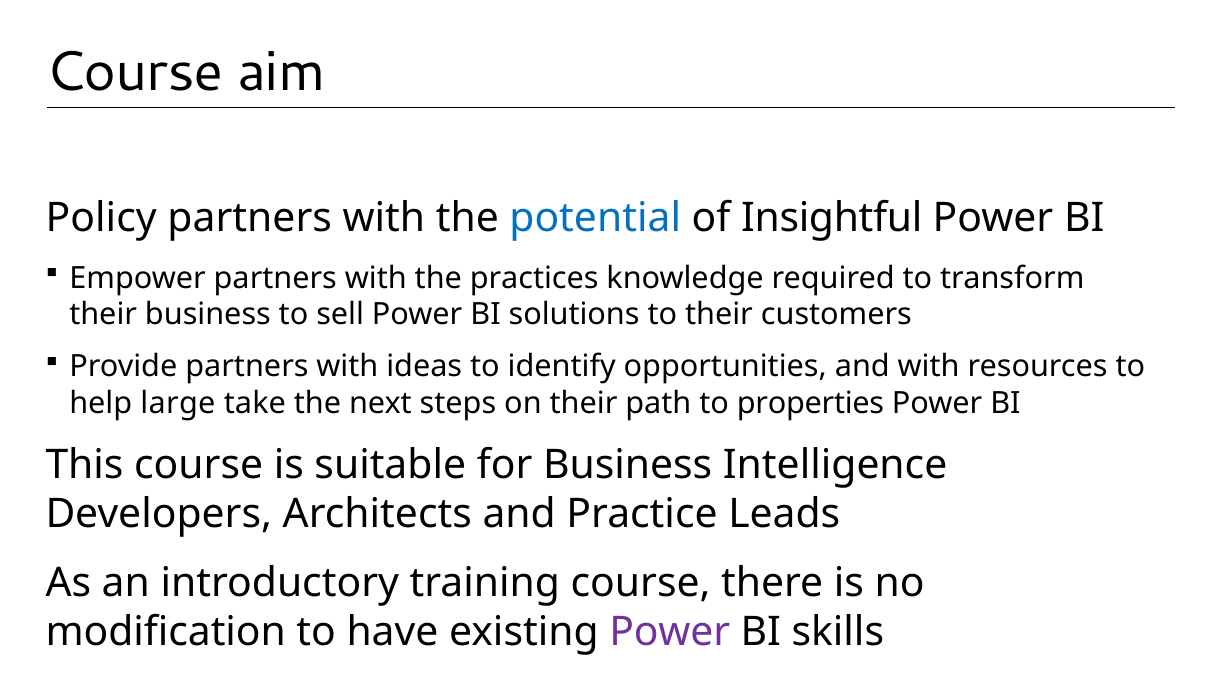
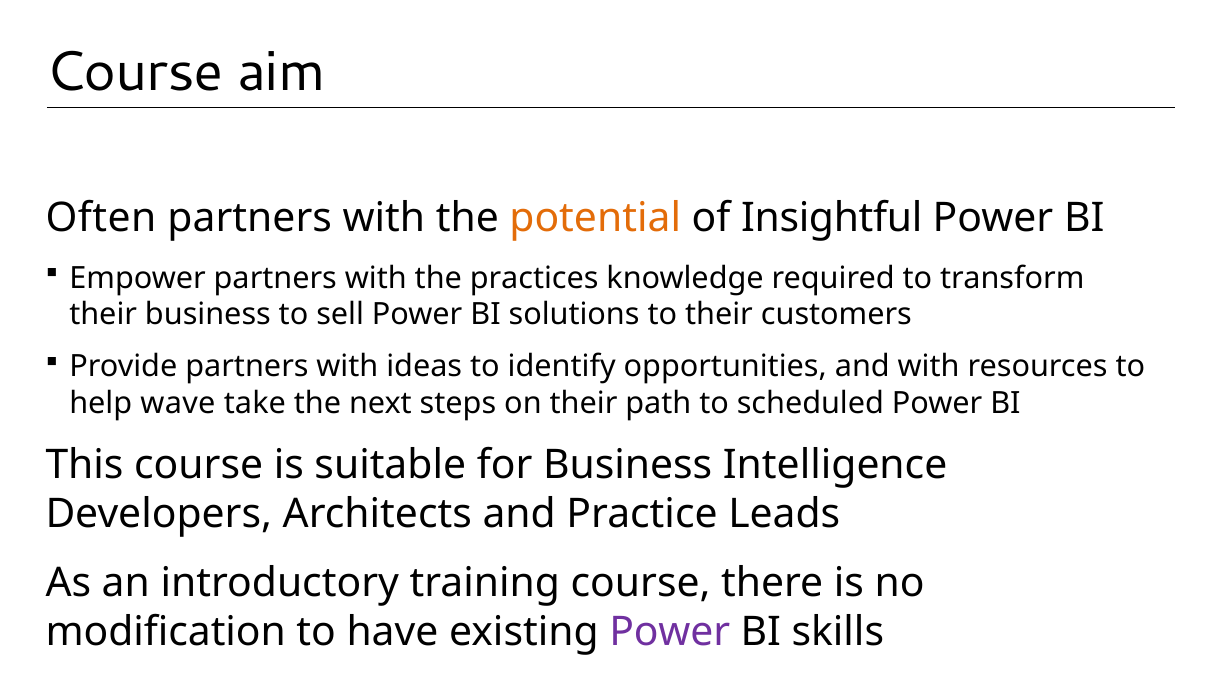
Policy: Policy -> Often
potential colour: blue -> orange
large: large -> wave
properties: properties -> scheduled
